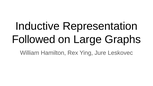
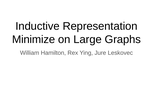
Followed: Followed -> Minimize
